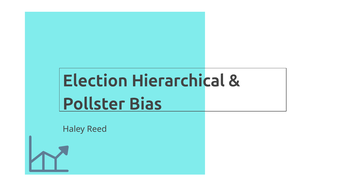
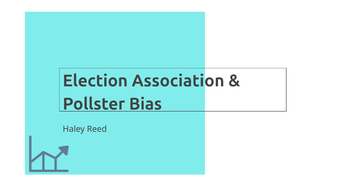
Hierarchical: Hierarchical -> Association
